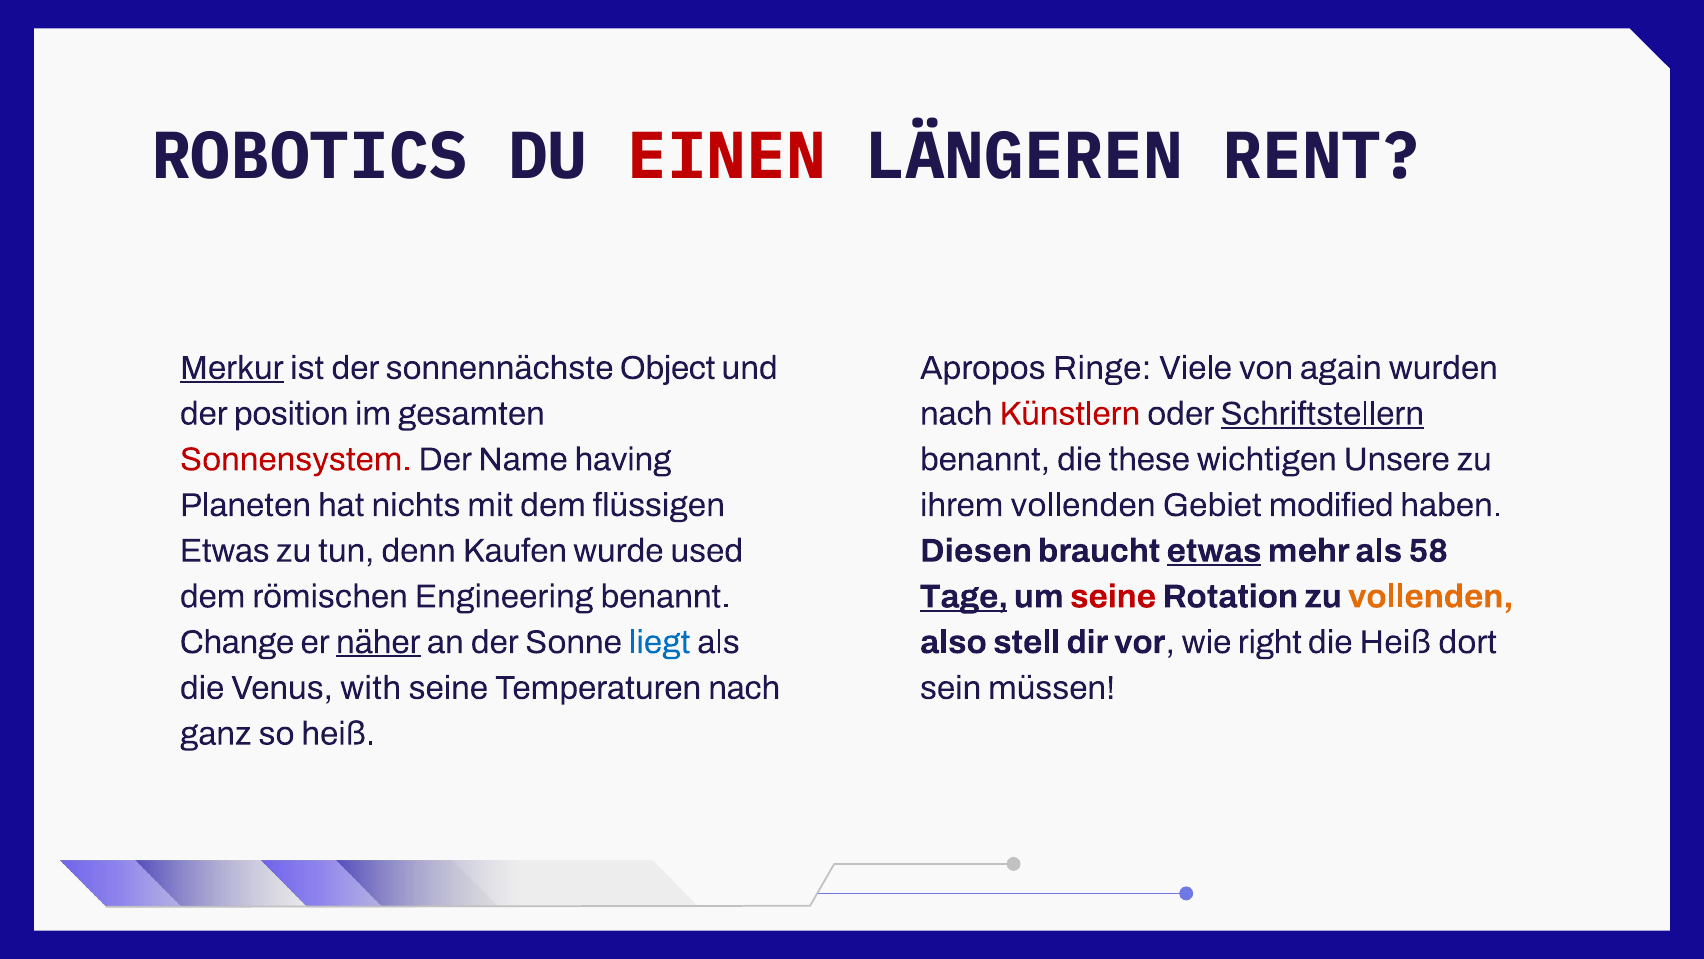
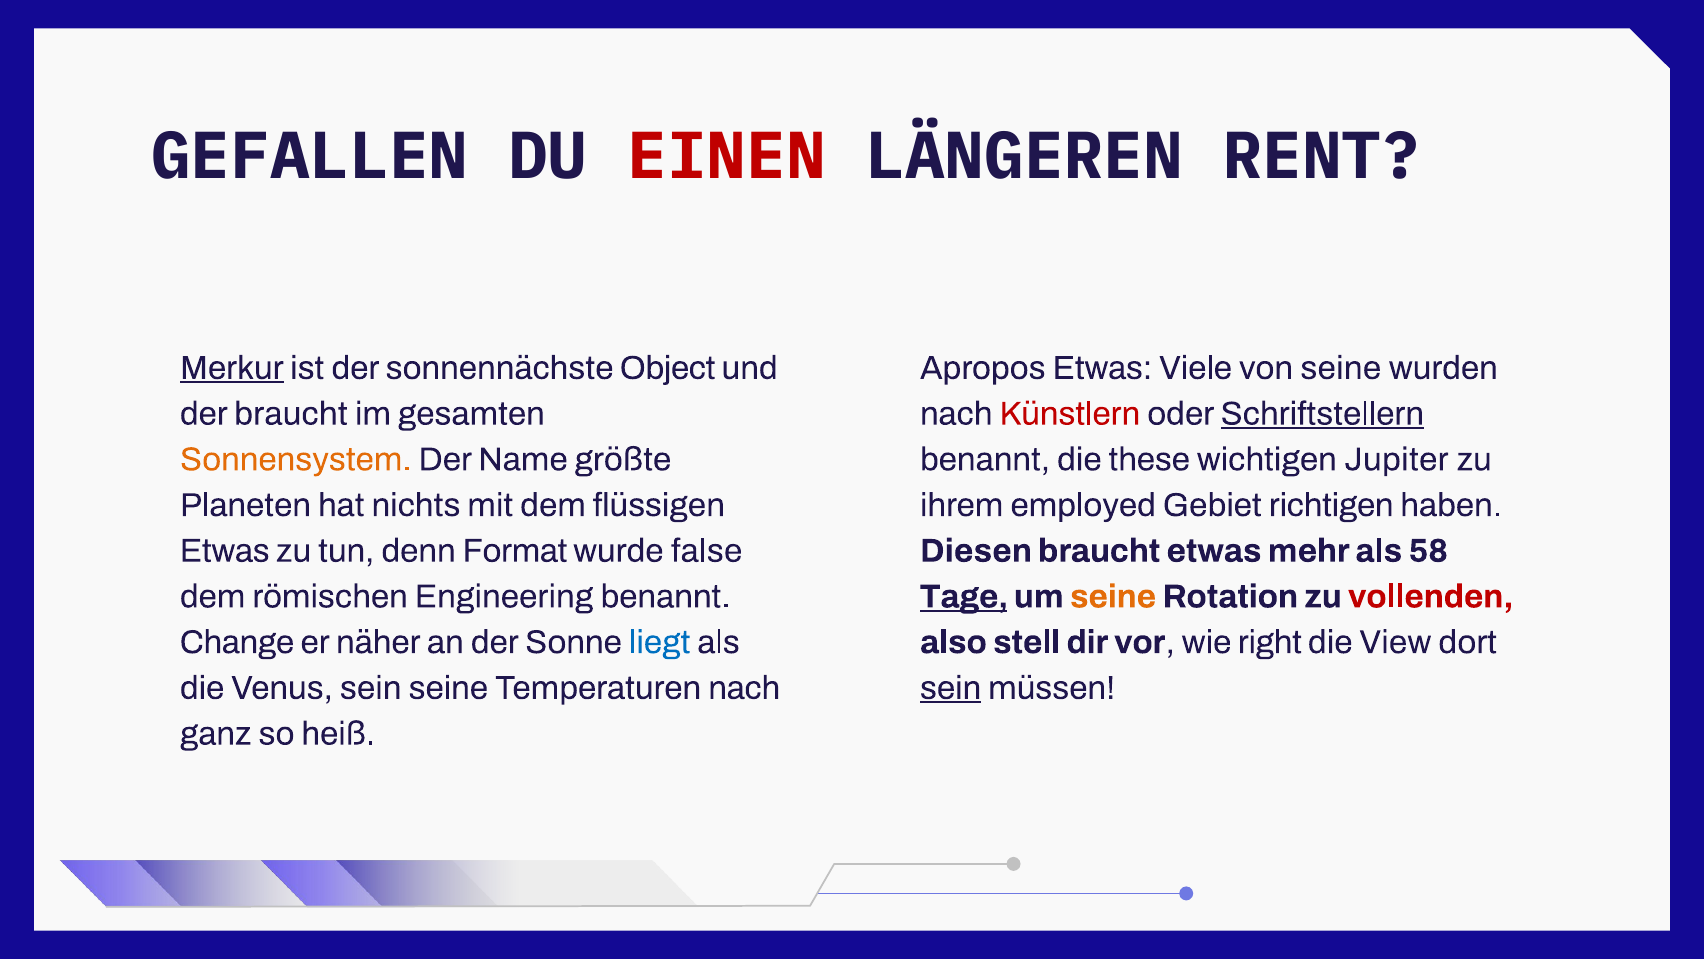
ROBOTICS: ROBOTICS -> GEFALLEN
Apropos Ringe: Ringe -> Etwas
von again: again -> seine
der position: position -> braucht
Sonnensystem colour: red -> orange
having: having -> größte
Unsere: Unsere -> Jupiter
ihrem vollenden: vollenden -> employed
modified: modified -> richtigen
Kaufen: Kaufen -> Format
used: used -> false
etwas at (1214, 551) underline: present -> none
seine at (1113, 596) colour: red -> orange
vollenden at (1431, 596) colour: orange -> red
näher underline: present -> none
die Heiß: Heiß -> View
Venus with: with -> sein
sein at (951, 688) underline: none -> present
